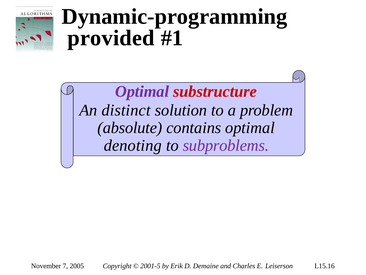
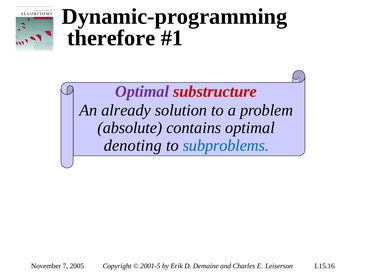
provided: provided -> therefore
distinct: distinct -> already
subproblems colour: purple -> blue
